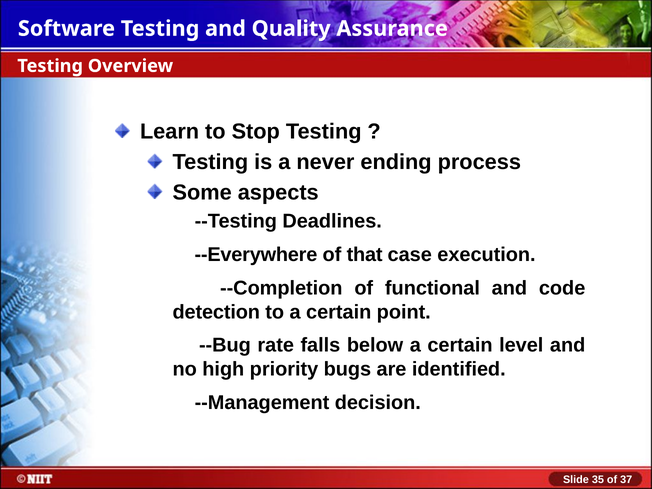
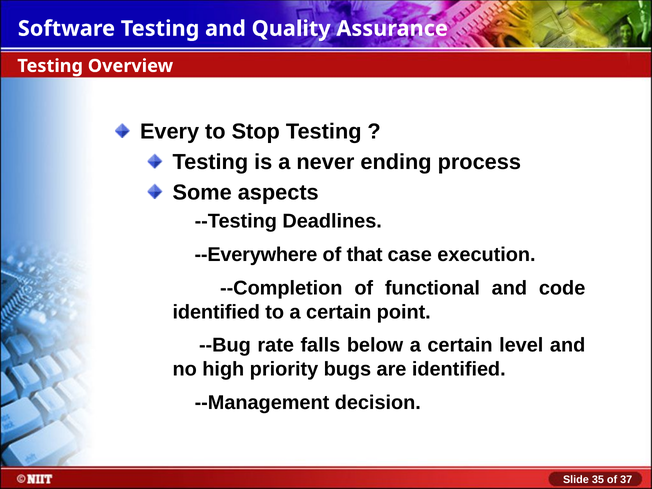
Learn: Learn -> Every
detection at (216, 312): detection -> identified
